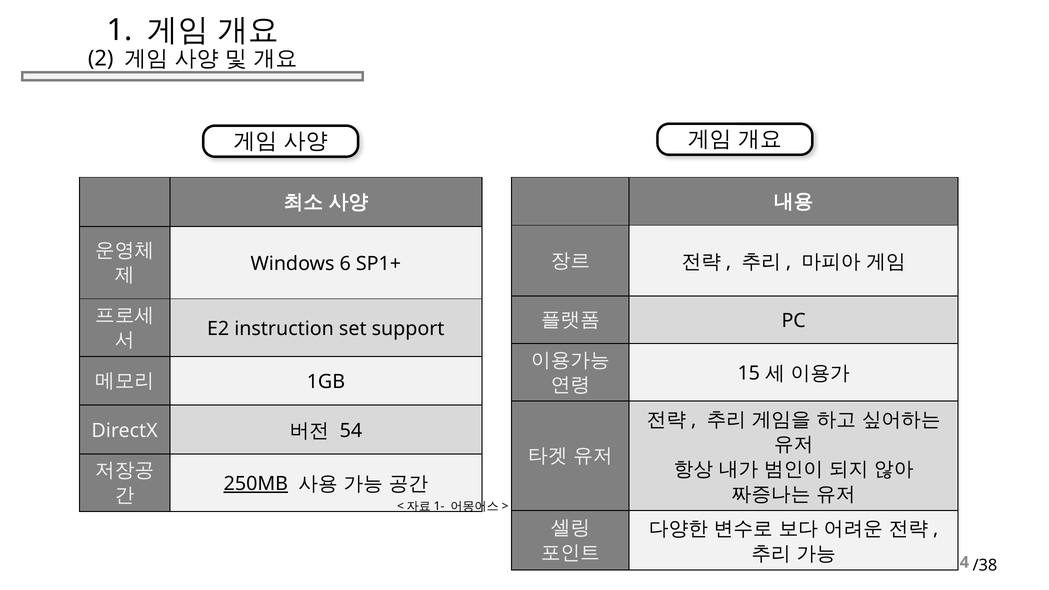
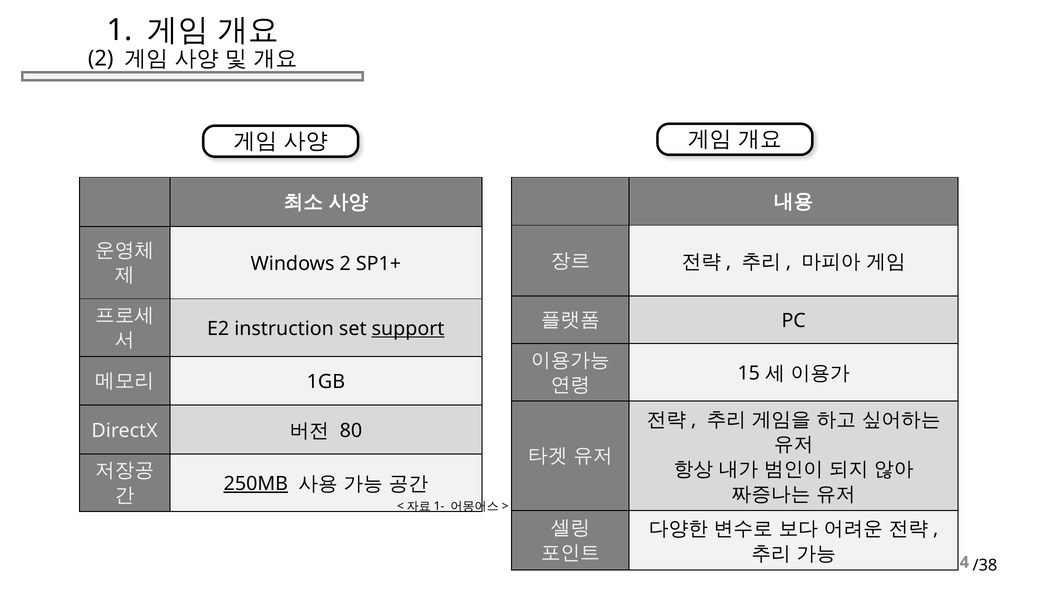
Windows 6: 6 -> 2
support underline: none -> present
54: 54 -> 80
